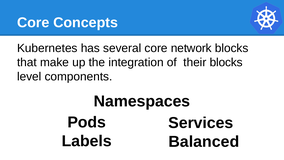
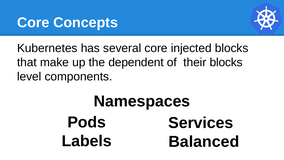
network: network -> injected
integration: integration -> dependent
